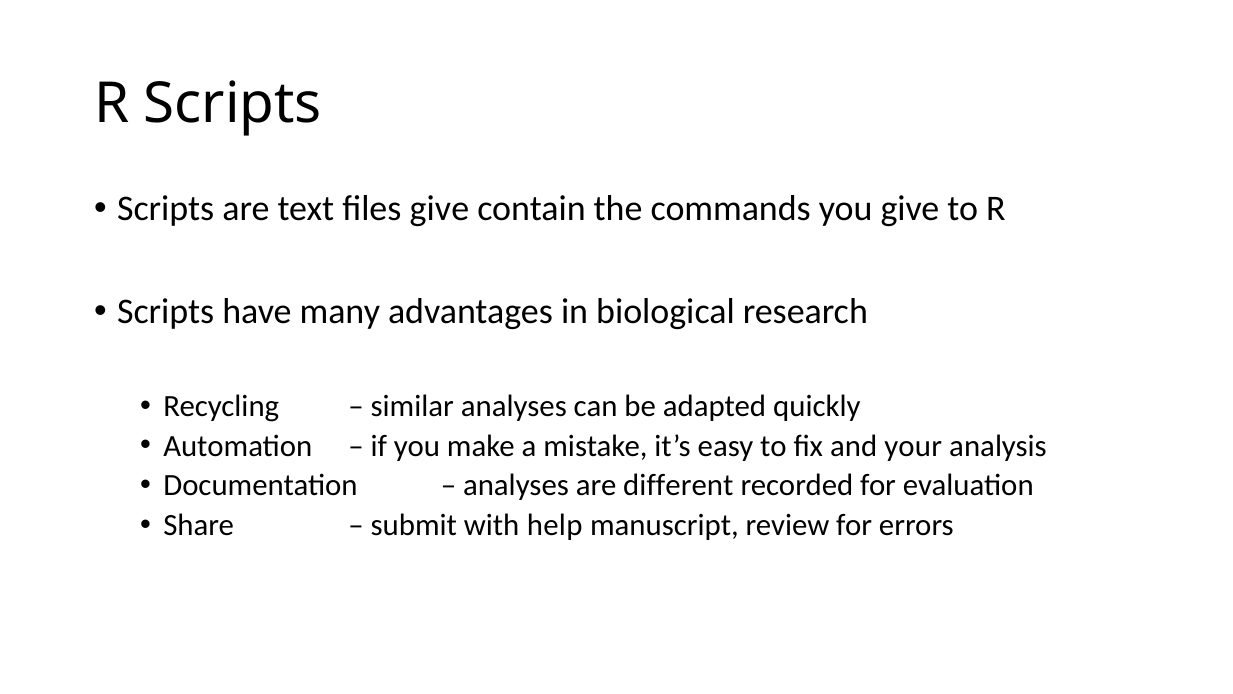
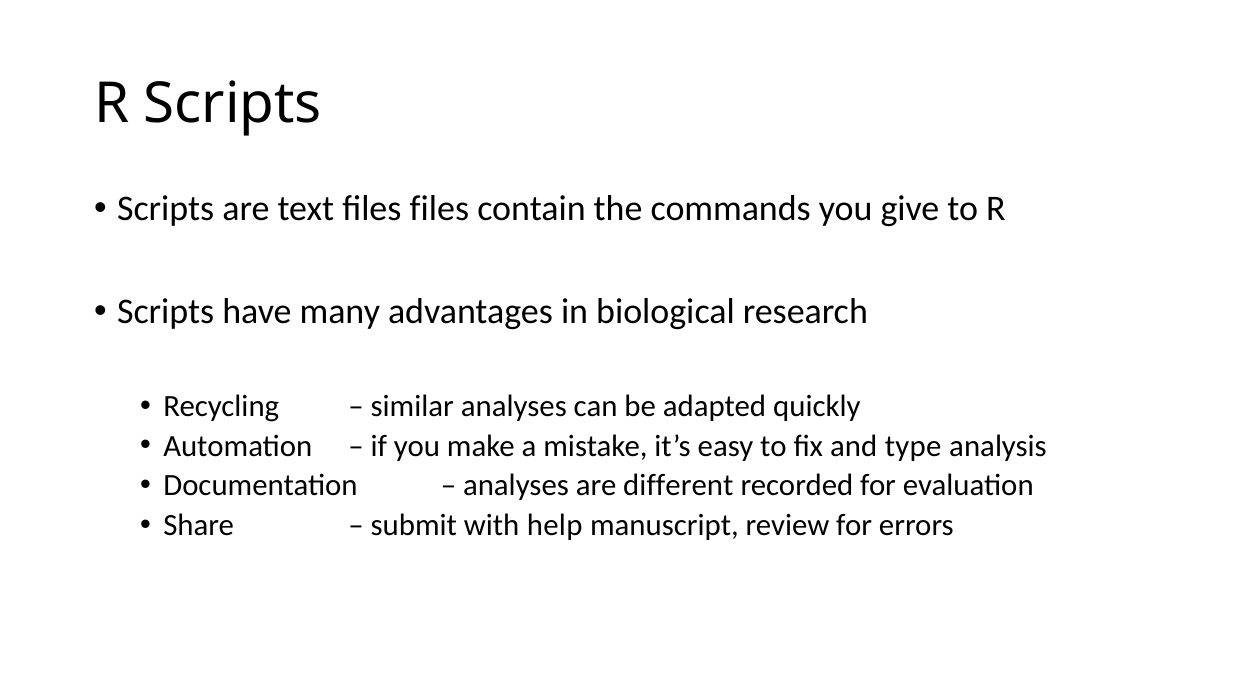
files give: give -> files
your: your -> type
